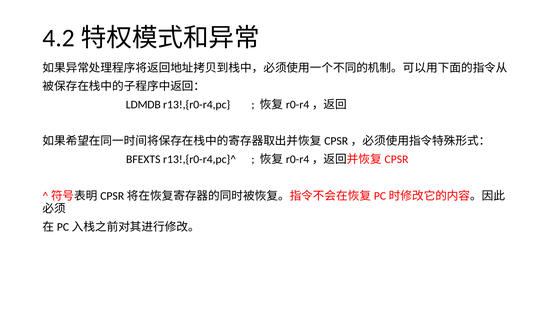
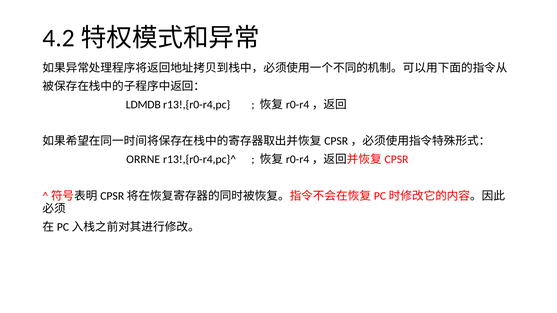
BFEXTS: BFEXTS -> ORRNE
